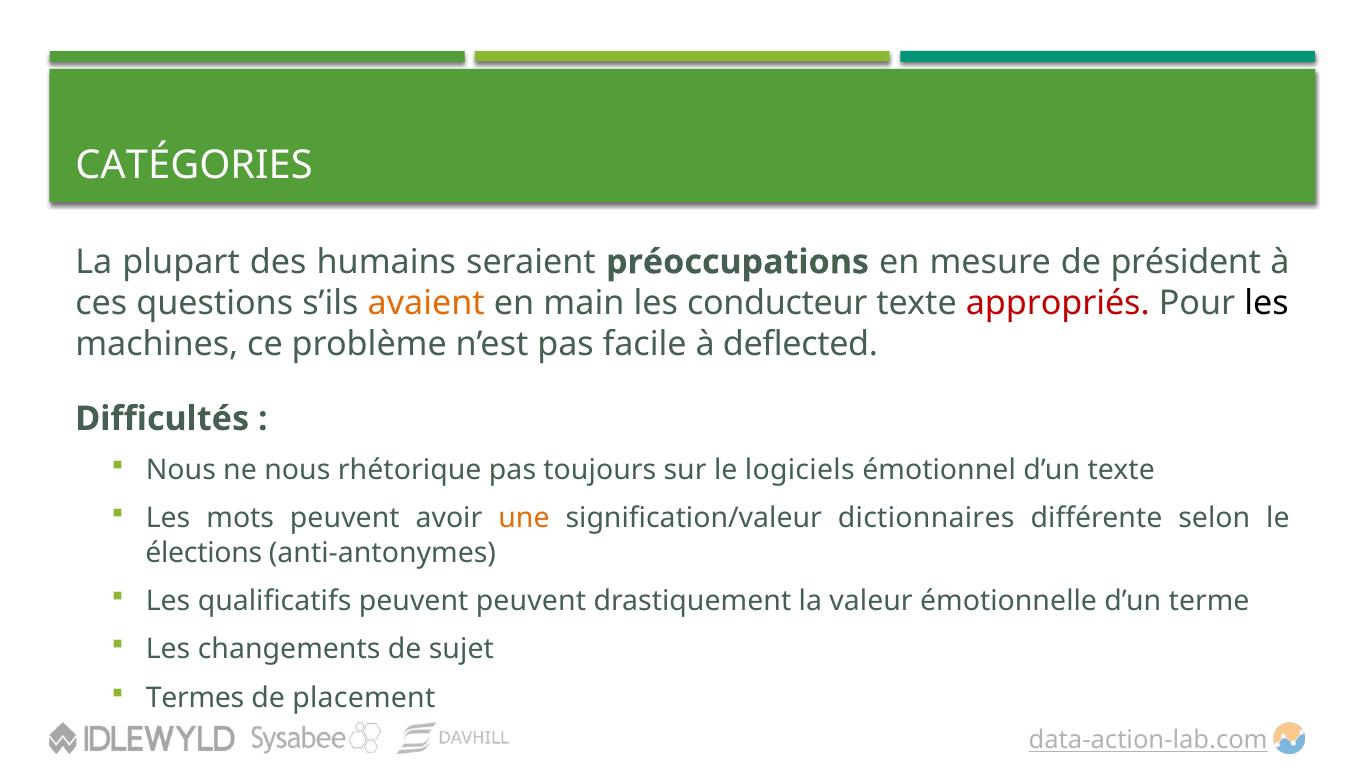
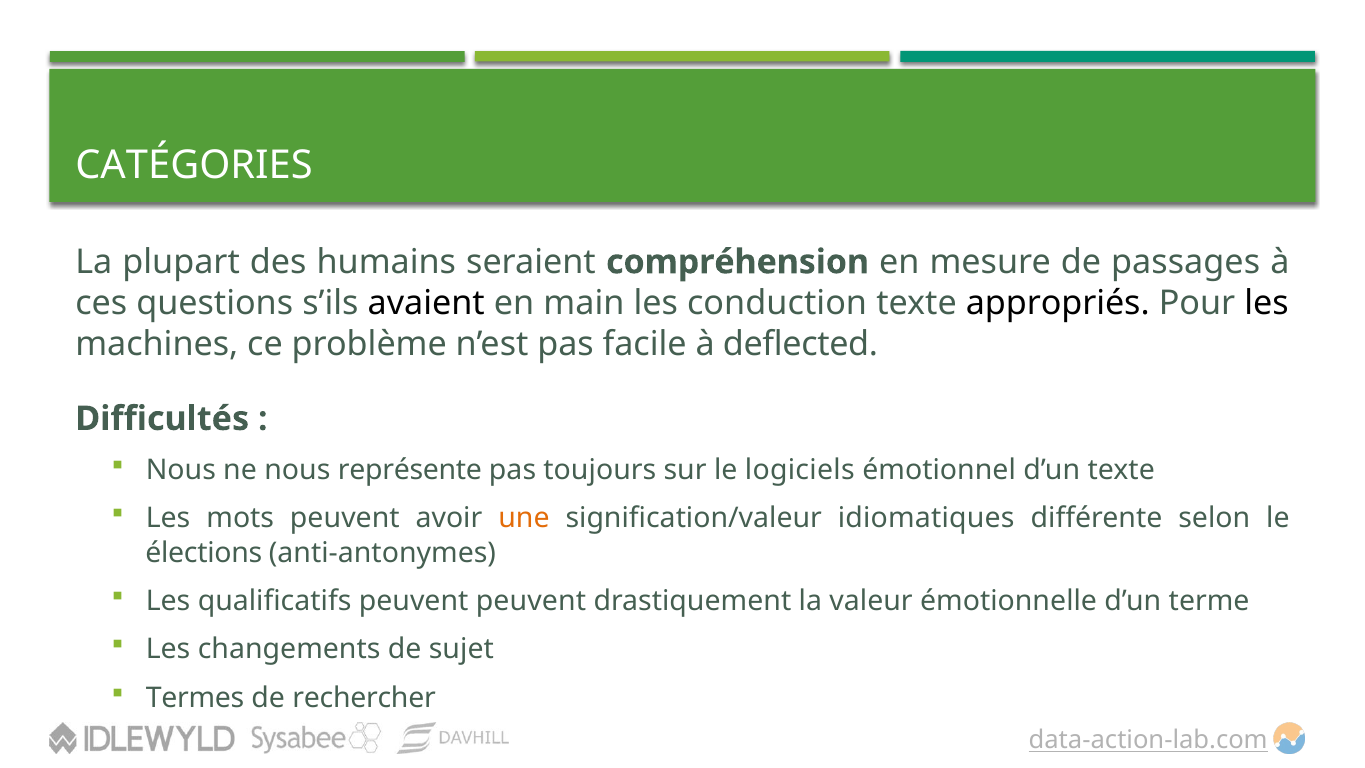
préoccupations: préoccupations -> compréhension
président: président -> passages
avaient colour: orange -> black
conducteur: conducteur -> conduction
appropriés colour: red -> black
rhétorique: rhétorique -> représente
dictionnaires: dictionnaires -> idiomatiques
placement: placement -> rechercher
